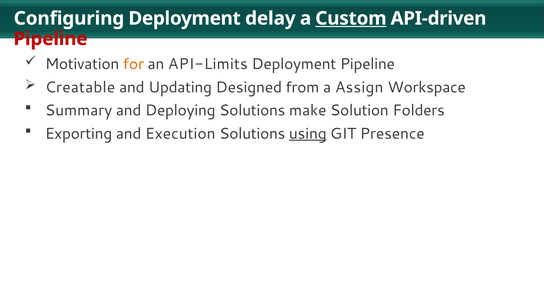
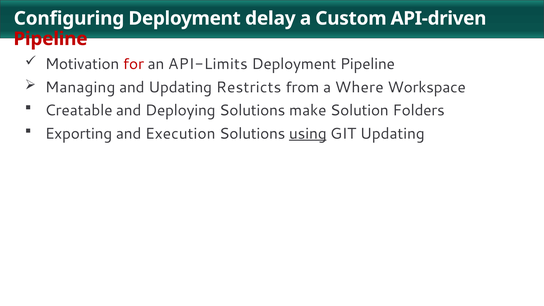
Custom underline: present -> none
for colour: orange -> red
Creatable: Creatable -> Managing
Designed: Designed -> Restricts
Assign: Assign -> Where
Summary: Summary -> Creatable
GIT Presence: Presence -> Updating
